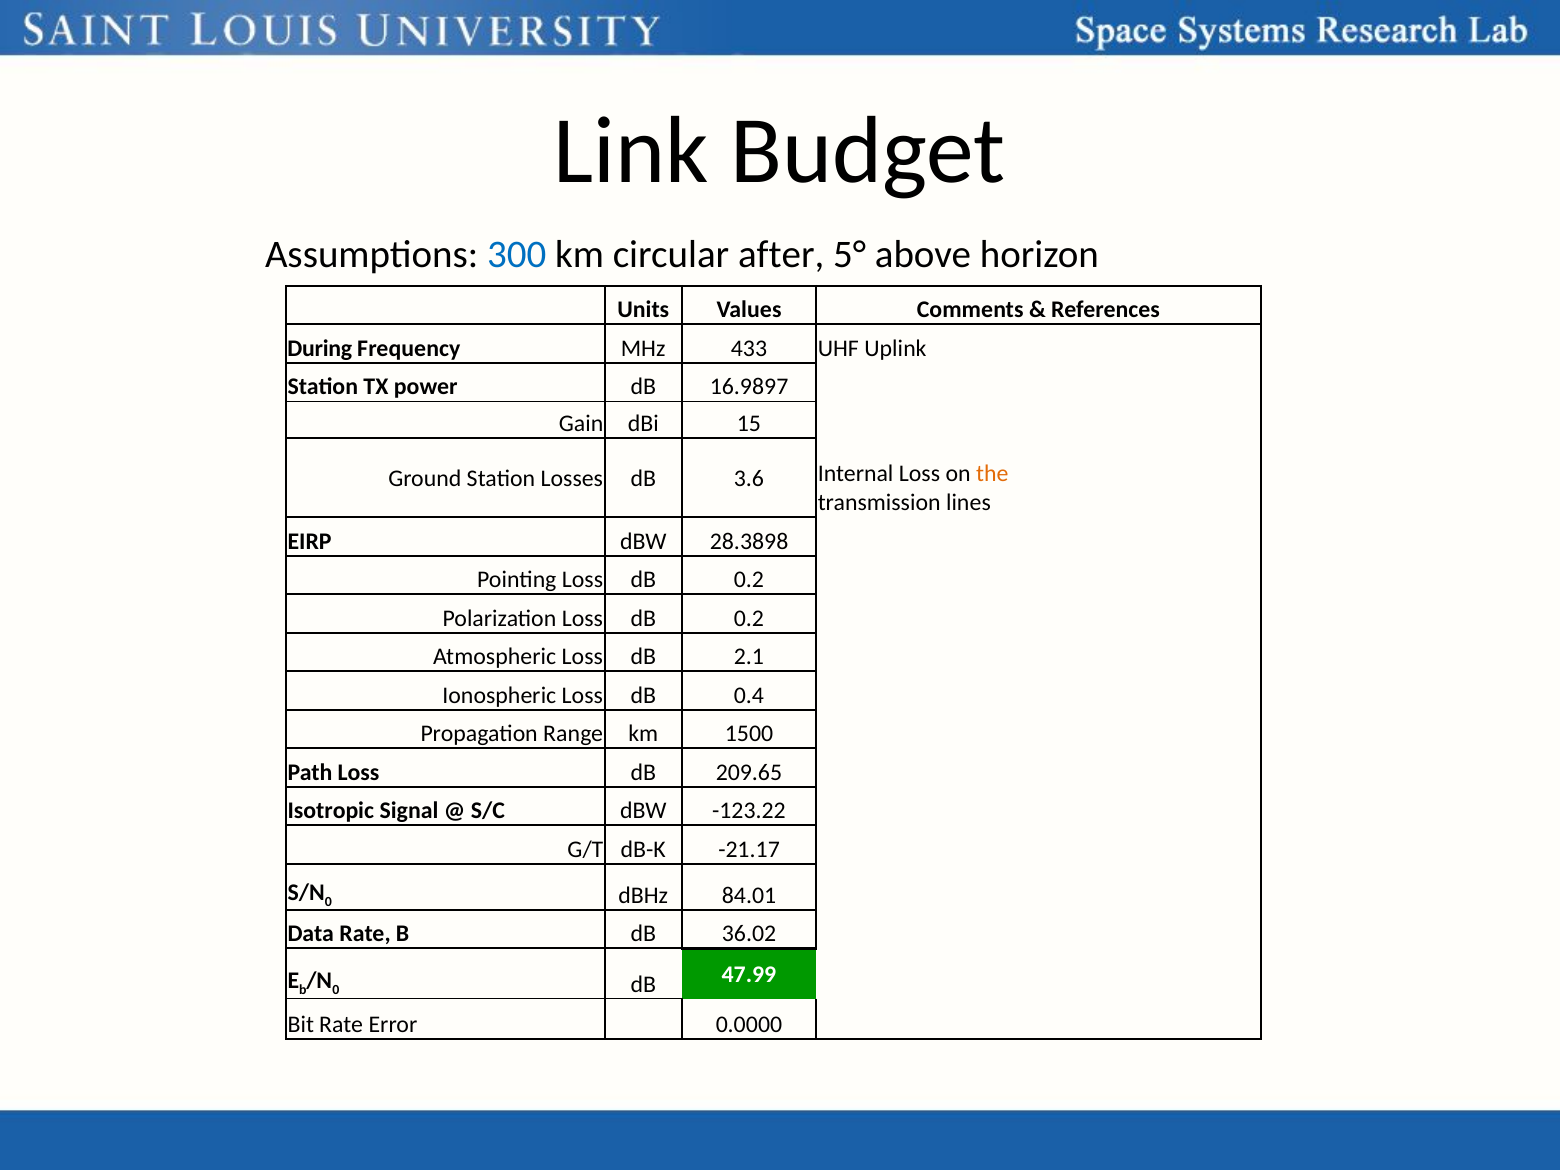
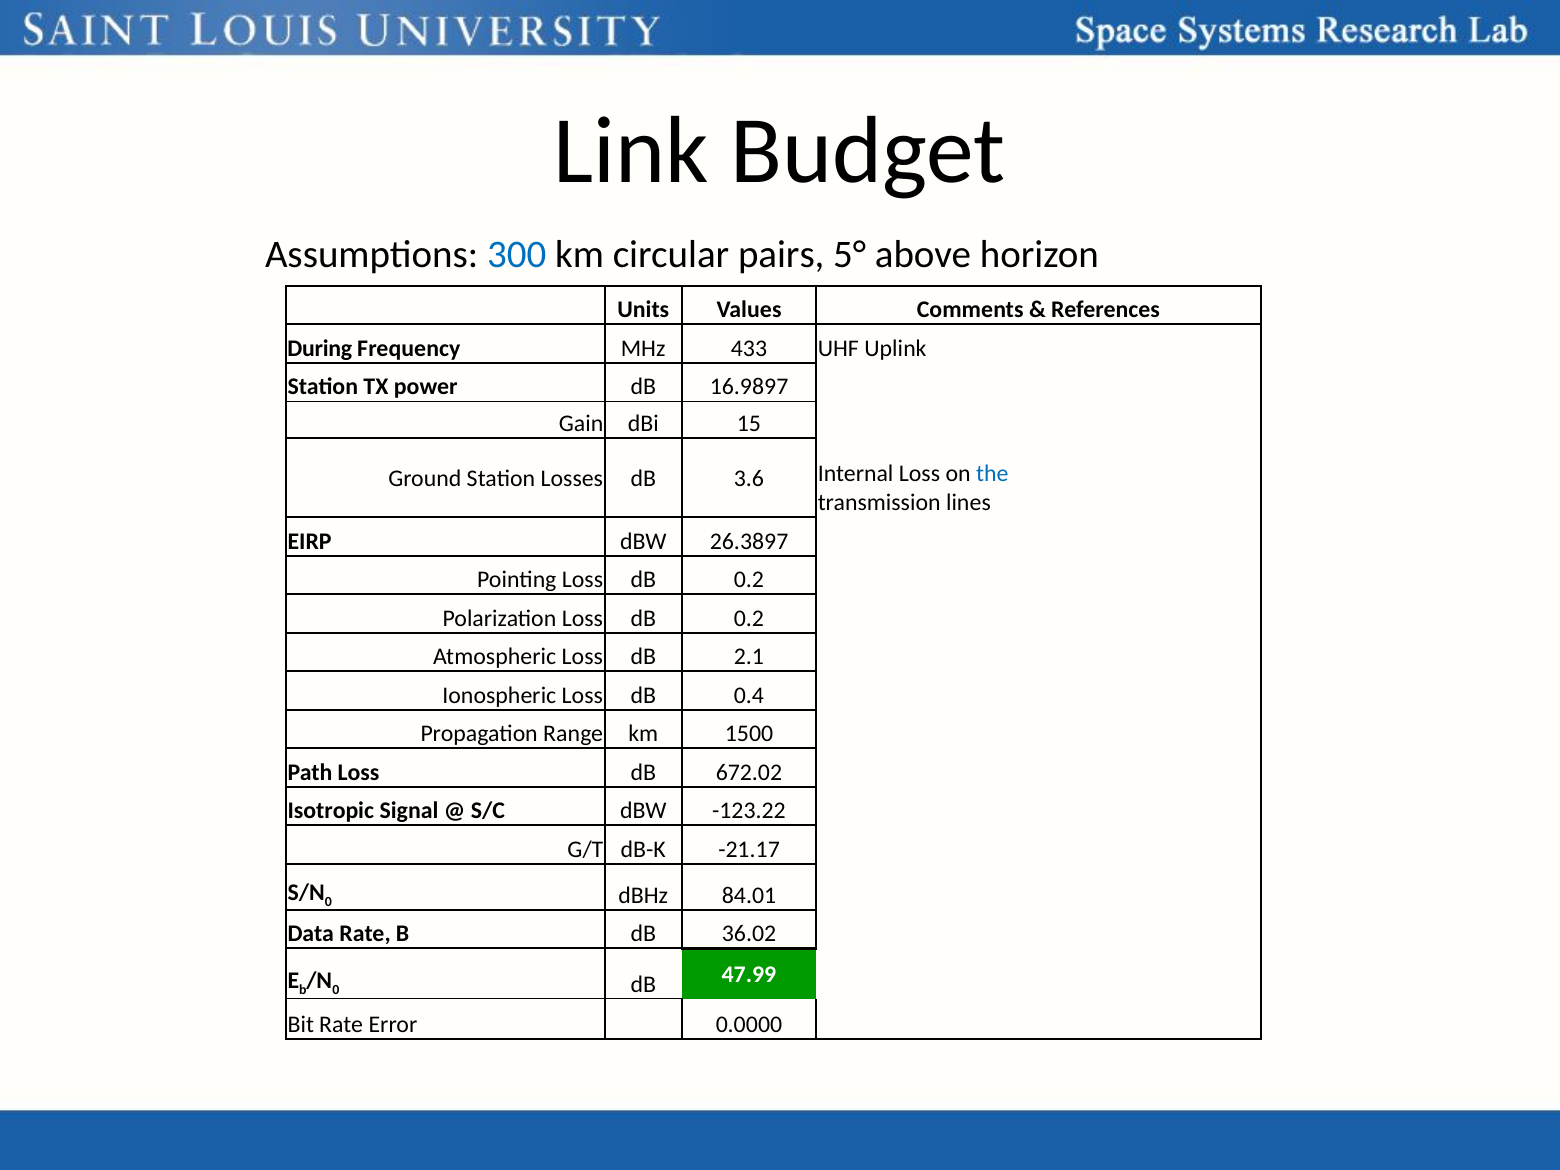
after: after -> pairs
the colour: orange -> blue
28.3898: 28.3898 -> 26.3897
209.65: 209.65 -> 672.02
